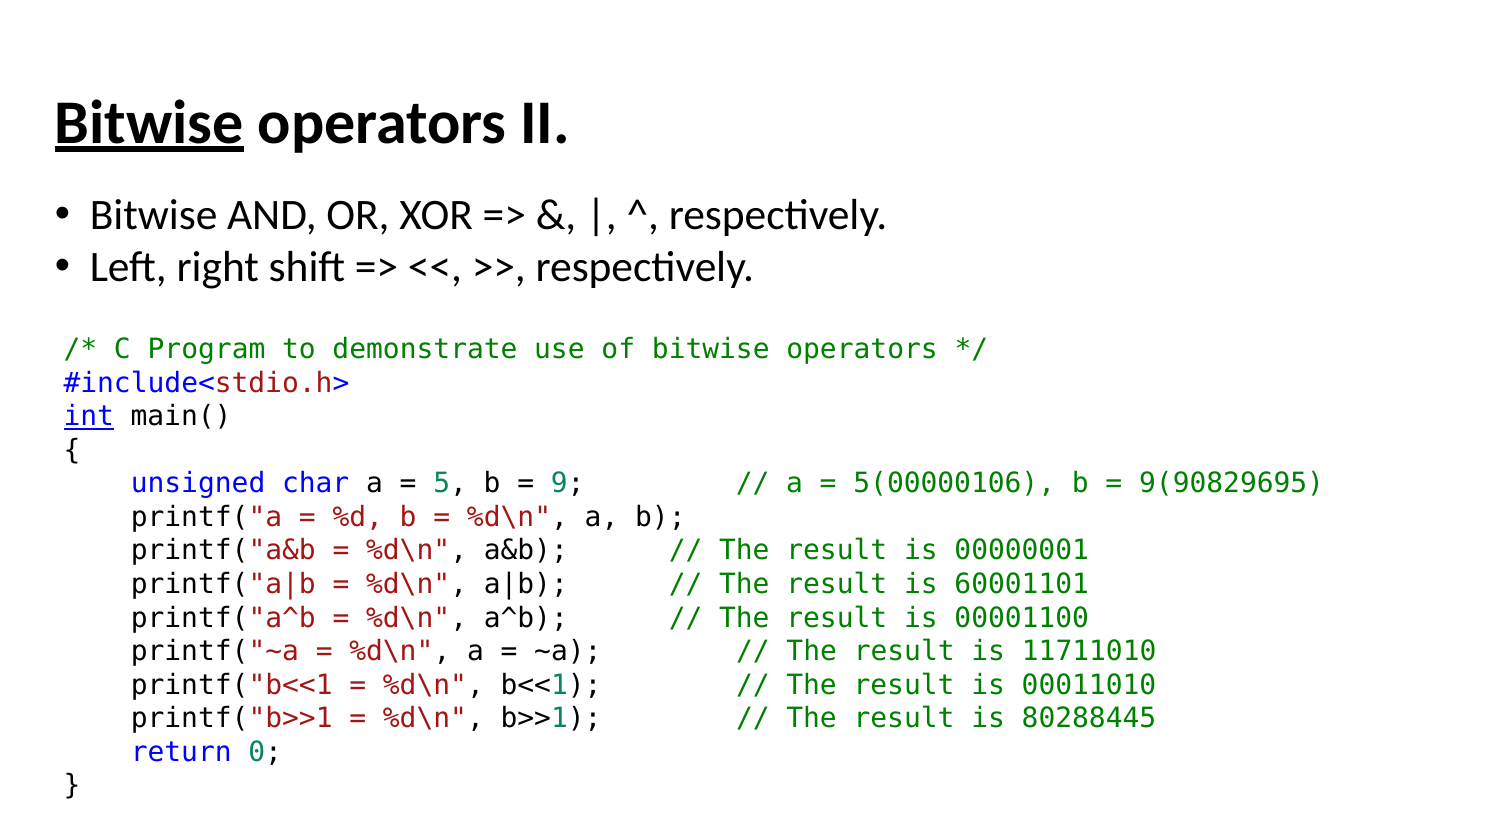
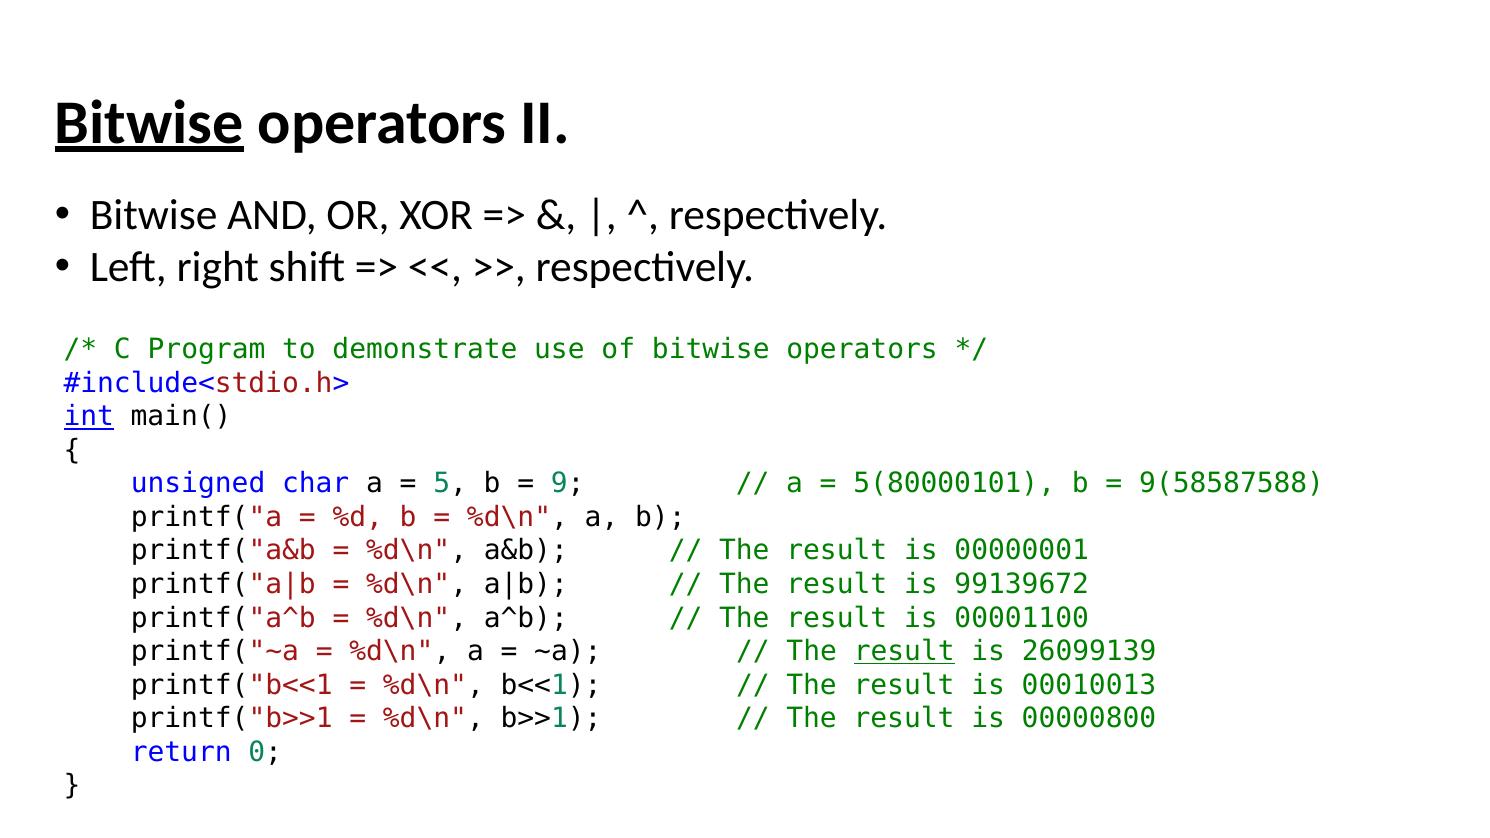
5(00000106: 5(00000106 -> 5(80000101
9(90829695: 9(90829695 -> 9(58587588
60001101: 60001101 -> 99139672
result at (904, 651) underline: none -> present
11711010: 11711010 -> 26099139
00011010: 00011010 -> 00010013
80288445: 80288445 -> 00000800
